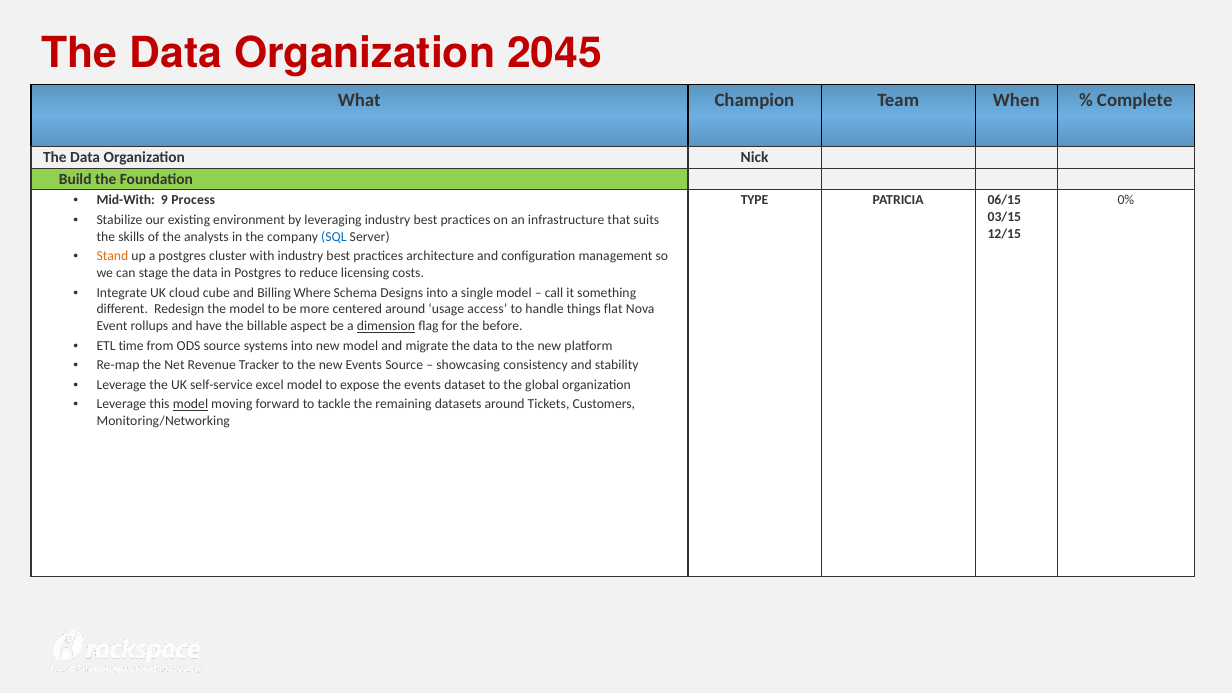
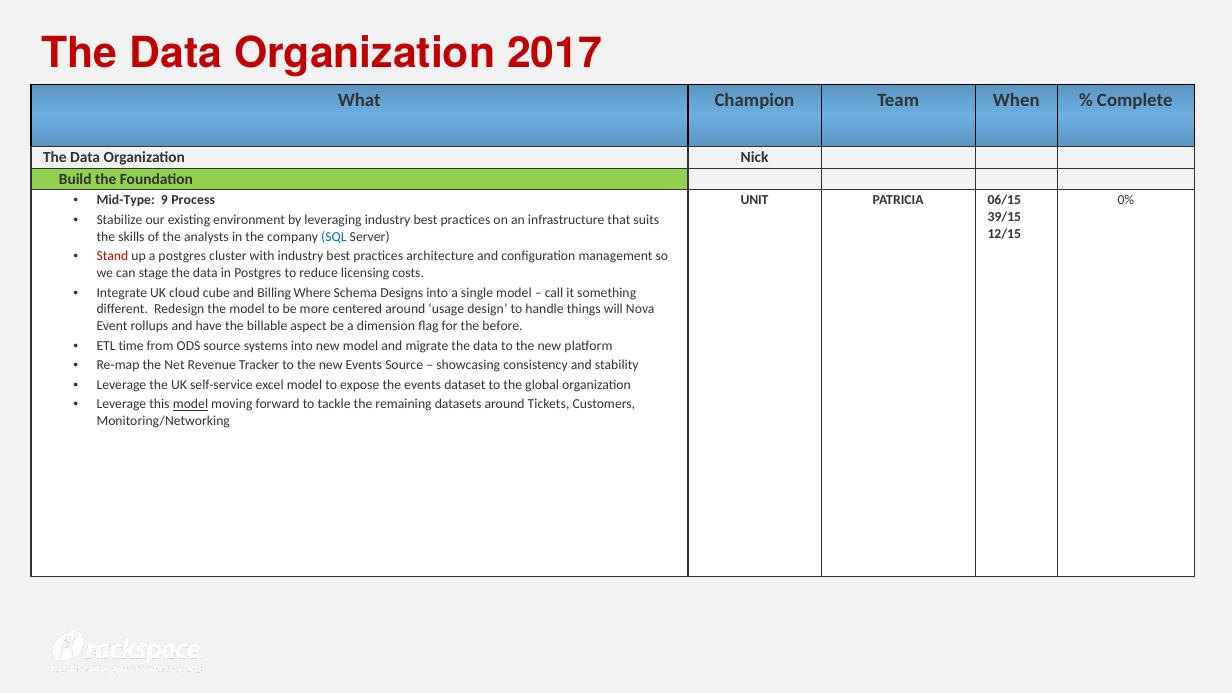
2045: 2045 -> 2017
Mid-With: Mid-With -> Mid-Type
TYPE: TYPE -> UNIT
03/15: 03/15 -> 39/15
Stand colour: orange -> red
access: access -> design
flat: flat -> will
dimension underline: present -> none
